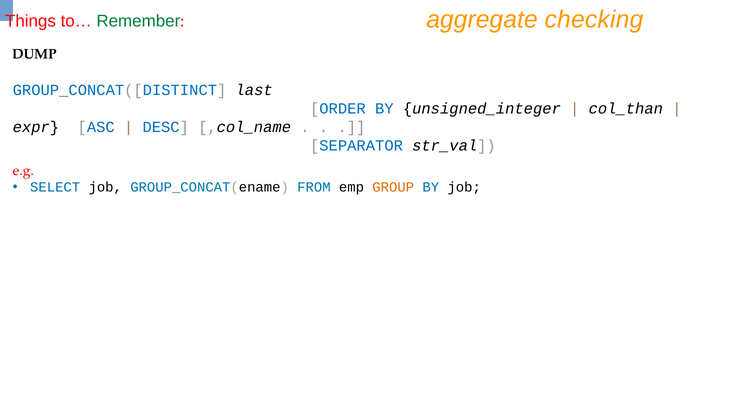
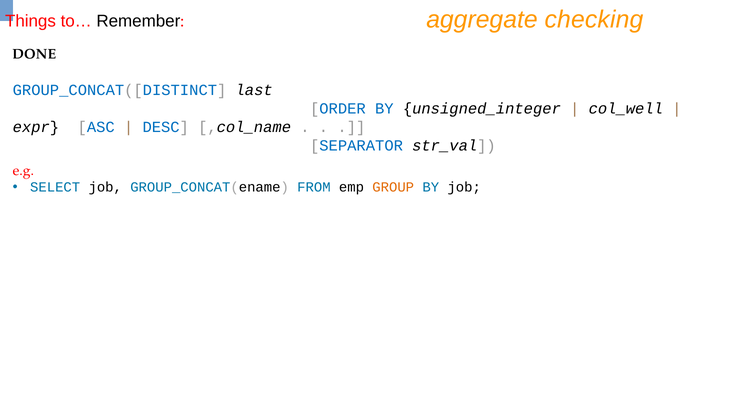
Remember colour: green -> black
DUMP: DUMP -> DONE
col_than: col_than -> col_well
